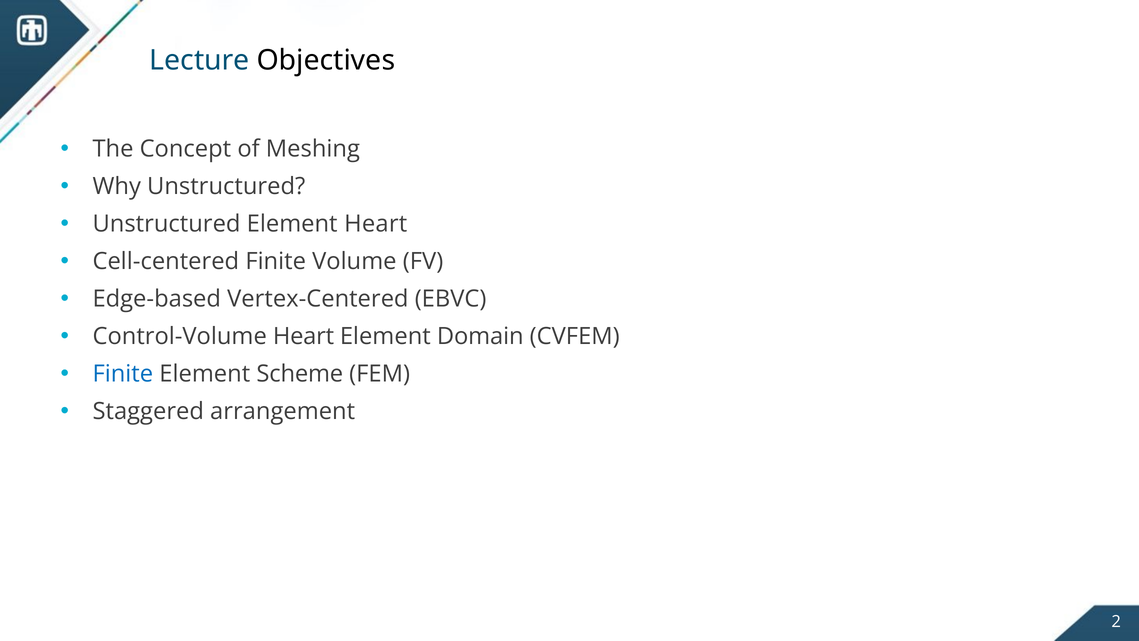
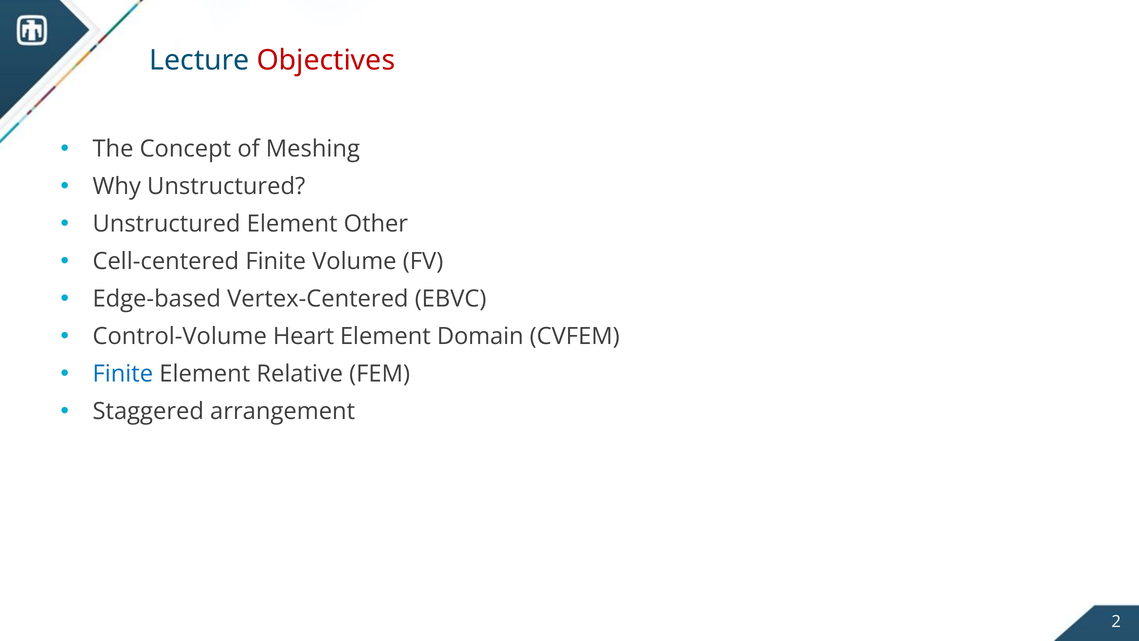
Objectives colour: black -> red
Element Heart: Heart -> Other
Scheme: Scheme -> Relative
